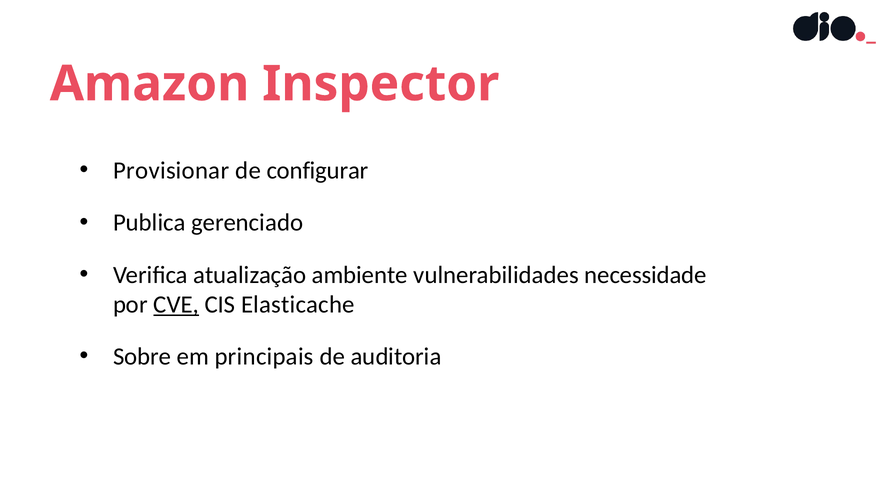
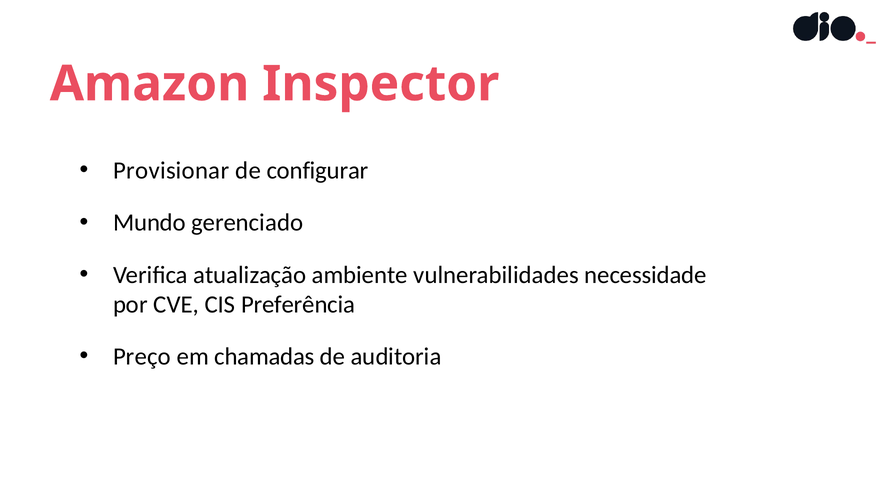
Publica: Publica -> Mundo
CVE underline: present -> none
Elasticache: Elasticache -> Preferência
Sobre: Sobre -> Preço
principais: principais -> chamadas
